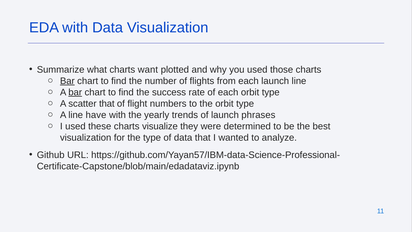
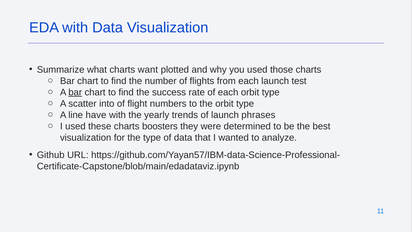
Bar at (67, 81) underline: present -> none
launch line: line -> test
scatter that: that -> into
visualize: visualize -> boosters
